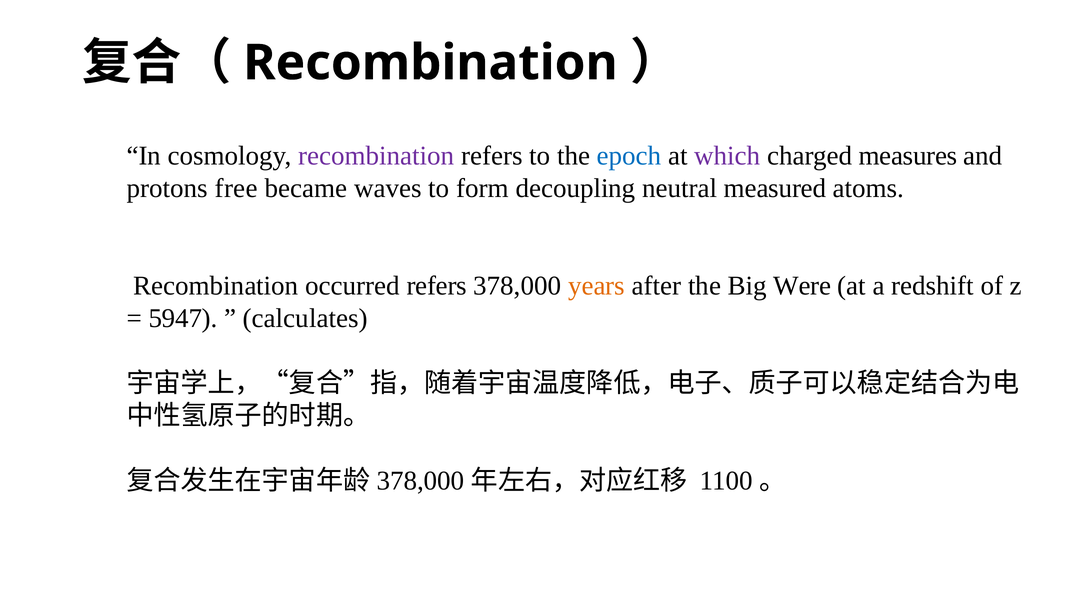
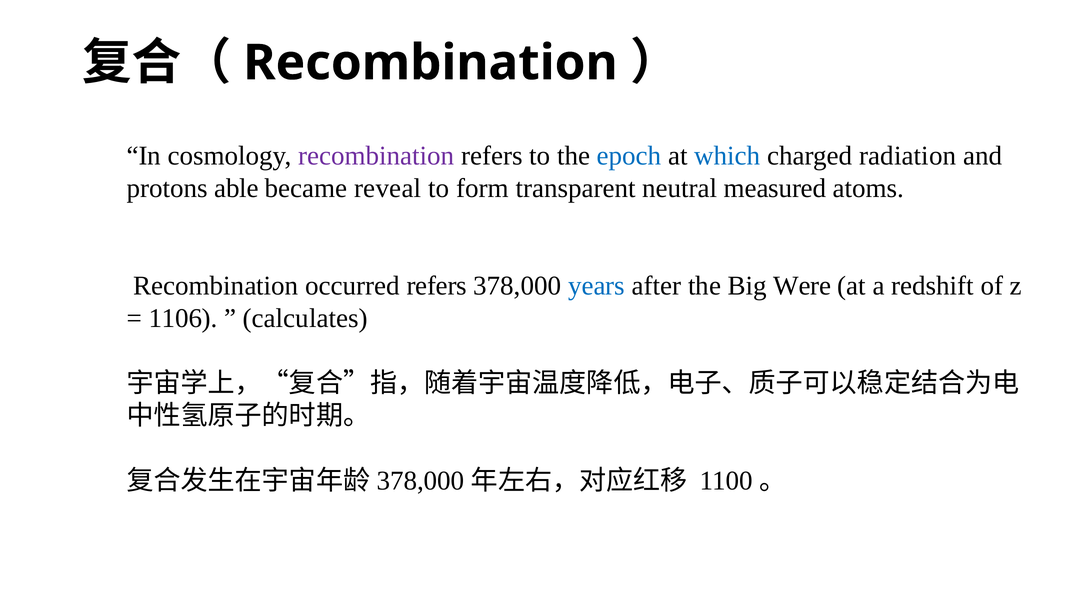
which colour: purple -> blue
measures: measures -> radiation
free: free -> able
waves: waves -> reveal
decoupling: decoupling -> transparent
years colour: orange -> blue
5947: 5947 -> 1106
